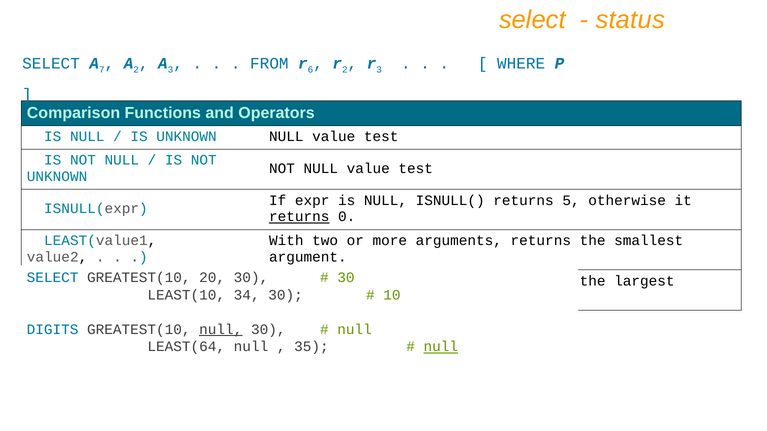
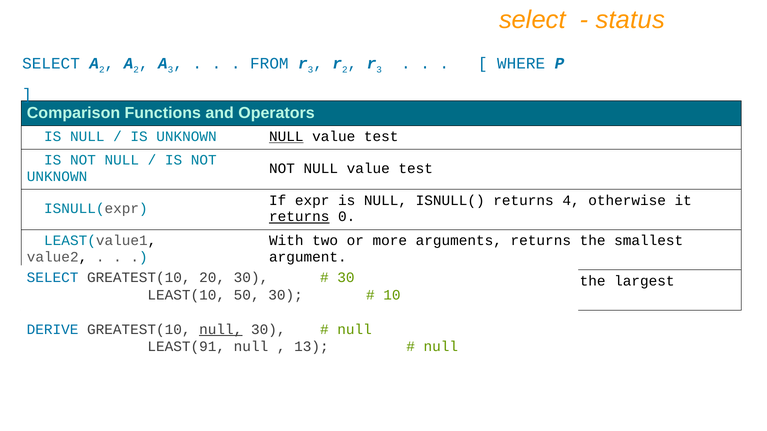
7 at (102, 70): 7 -> 2
6 at (310, 70): 6 -> 3
NULL at (286, 137) underline: none -> present
5: 5 -> 4
34: 34 -> 50
DIGITS: DIGITS -> DERIVE
LEAST(64: LEAST(64 -> LEAST(91
35: 35 -> 13
null at (441, 347) underline: present -> none
